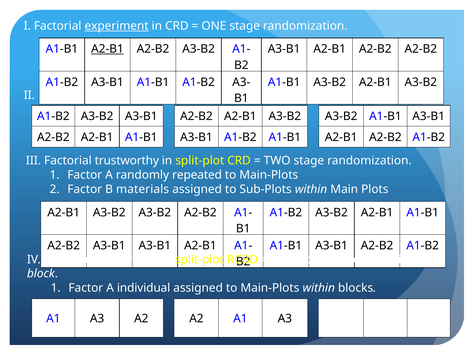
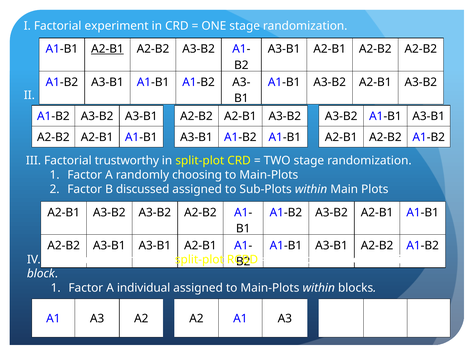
experiment at (117, 26) underline: present -> none
repeated: repeated -> choosing
materials: materials -> discussed
